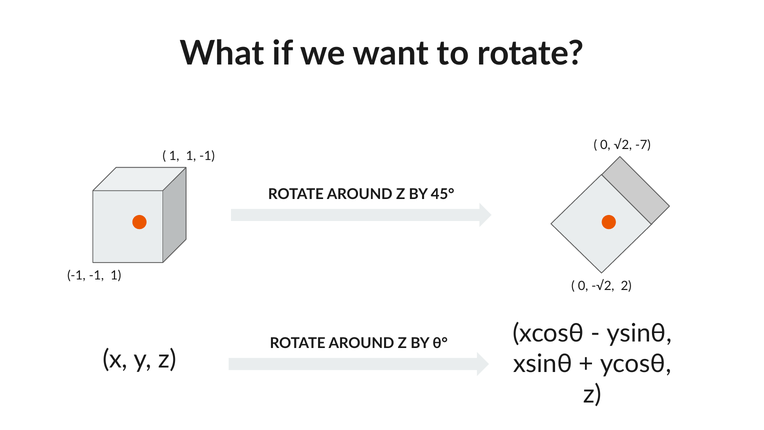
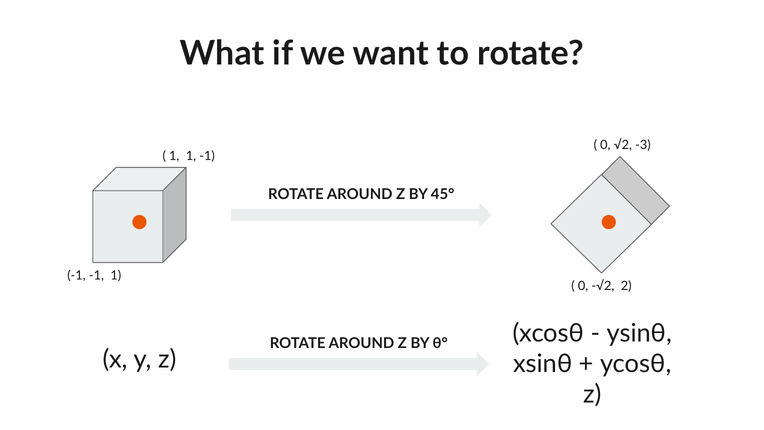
-7: -7 -> -3
